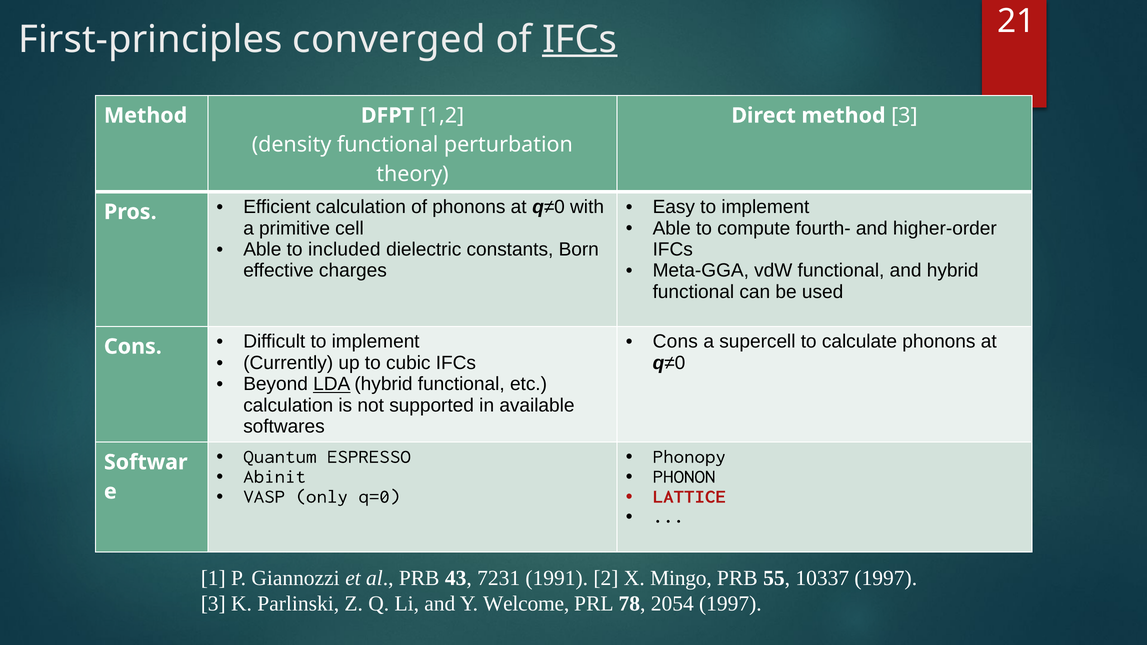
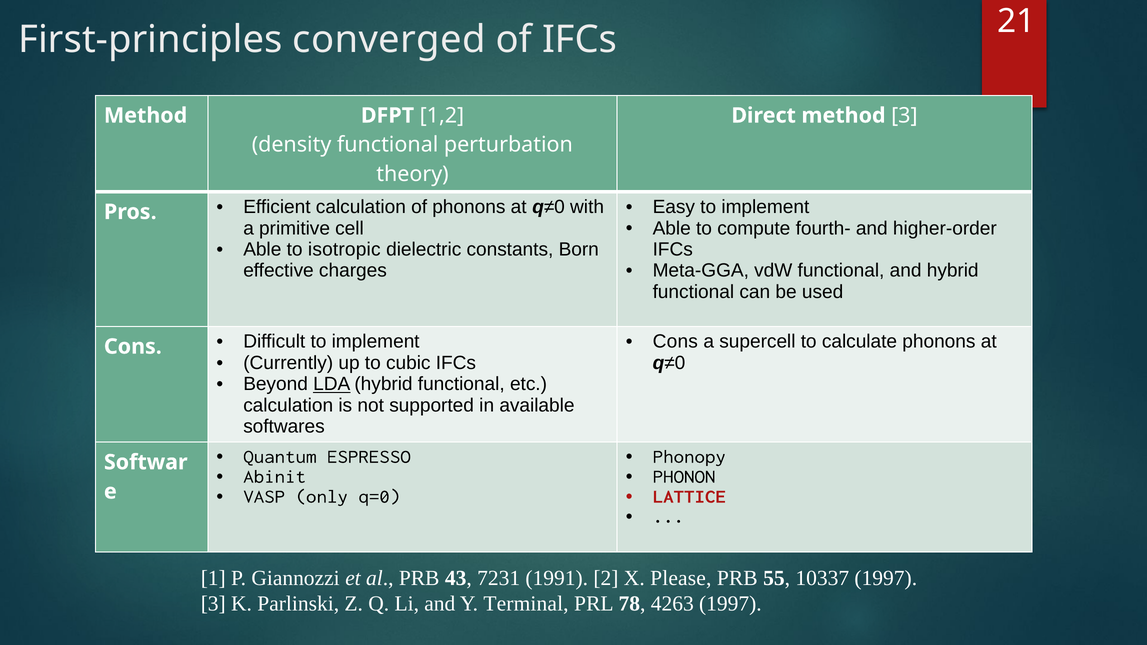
IFCs at (580, 39) underline: present -> none
included: included -> isotropic
Mingo: Mingo -> Please
Welcome: Welcome -> Terminal
2054: 2054 -> 4263
